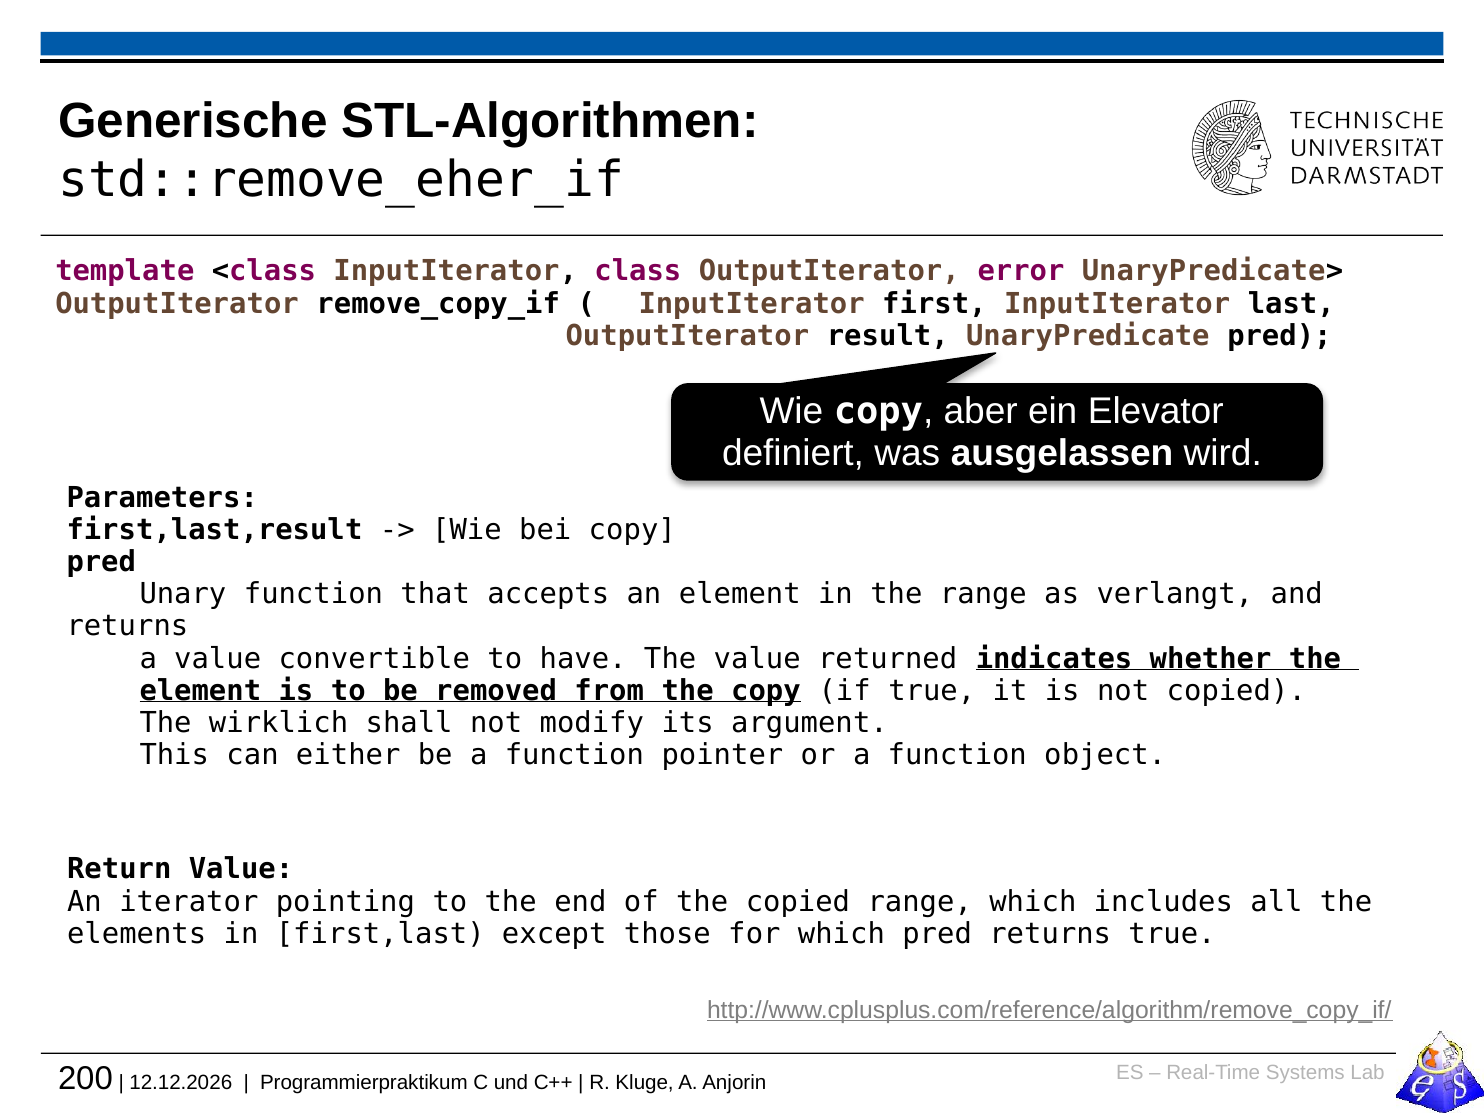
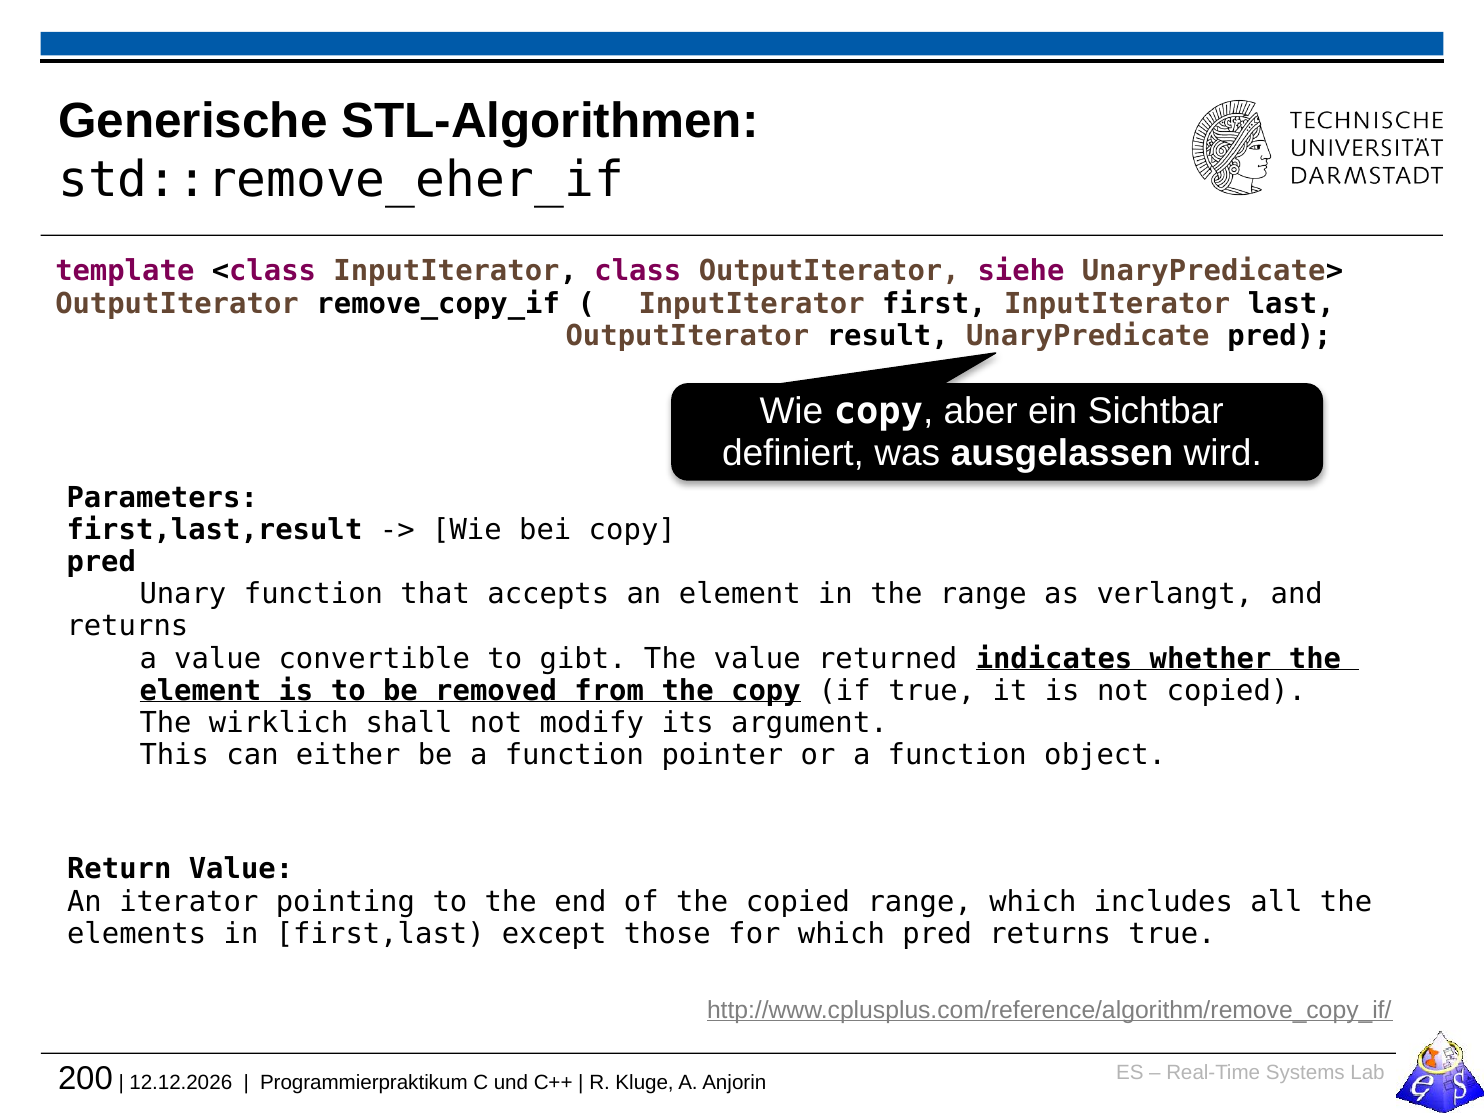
error: error -> siehe
Elevator: Elevator -> Sichtbar
have: have -> gibt
